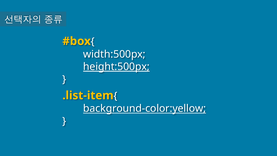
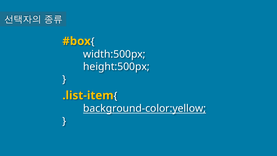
height:500px underline: present -> none
